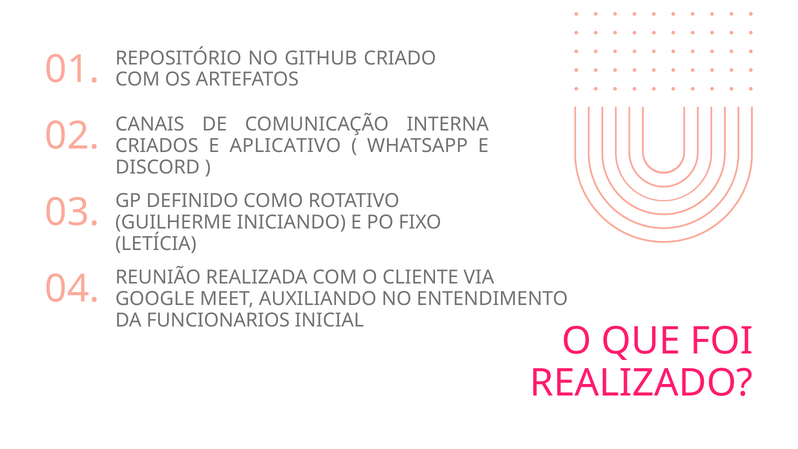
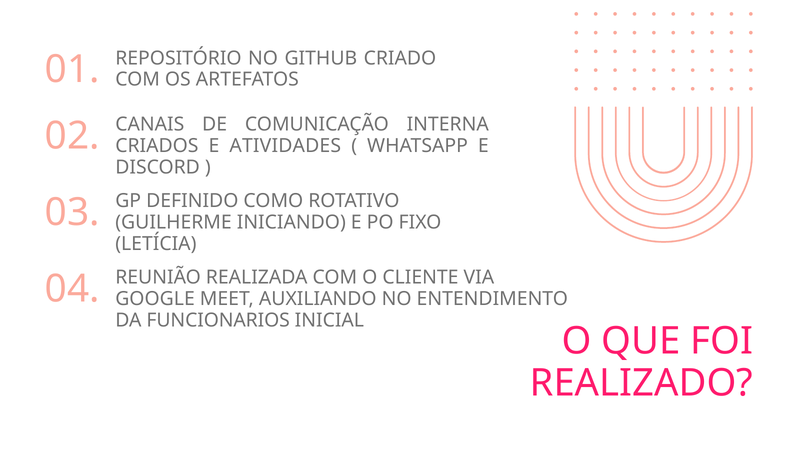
APLICATIVO: APLICATIVO -> ATIVIDADES
